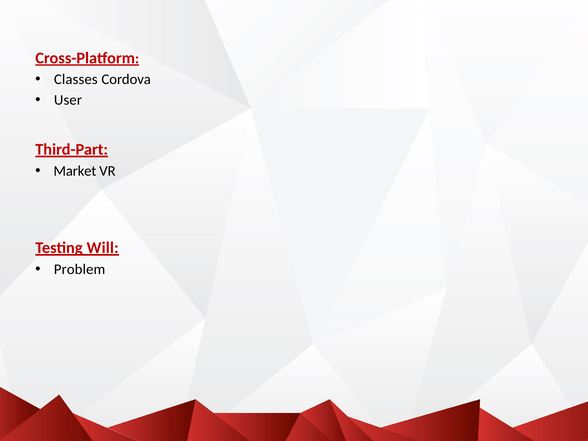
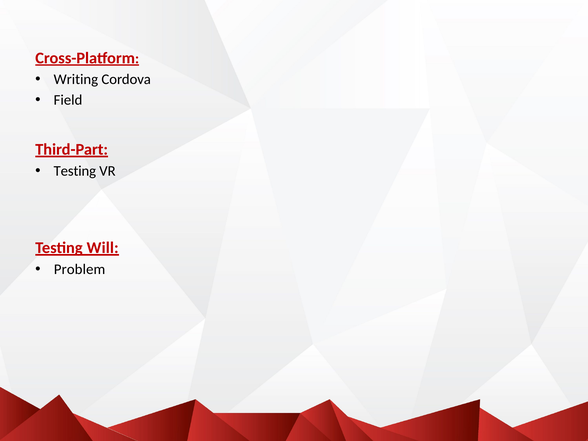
Classes: Classes -> Writing
User: User -> Field
Market at (75, 171): Market -> Testing
